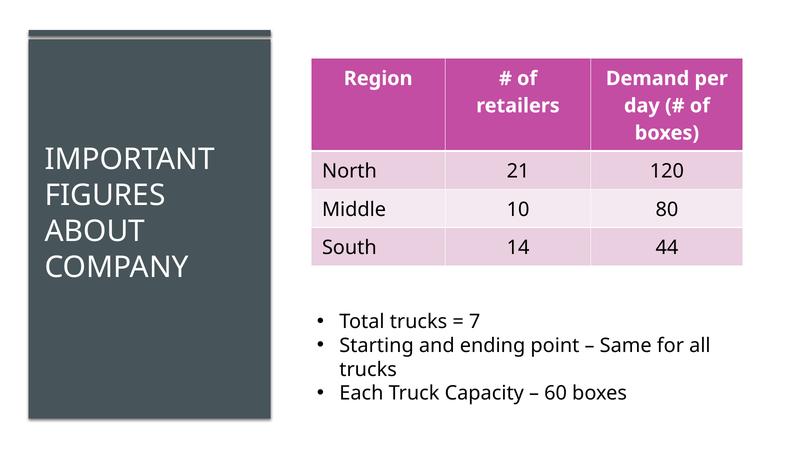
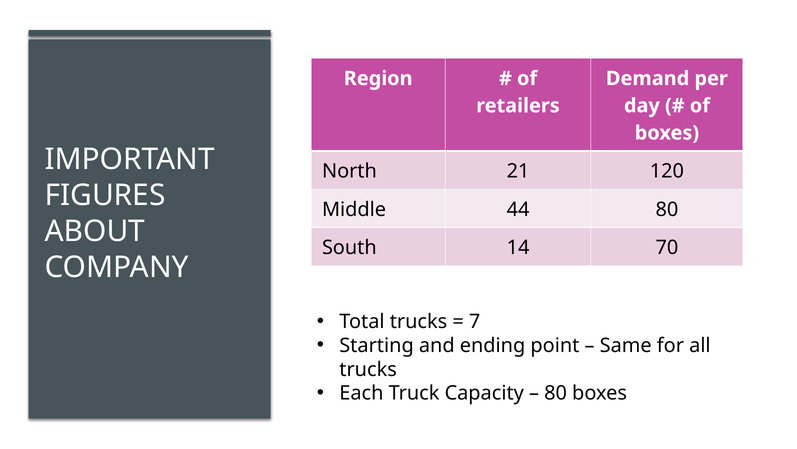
10: 10 -> 44
44: 44 -> 70
60 at (556, 393): 60 -> 80
